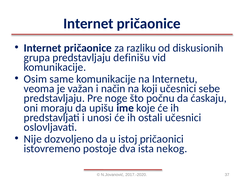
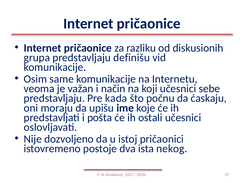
noge: noge -> kada
unosi: unosi -> pošta
